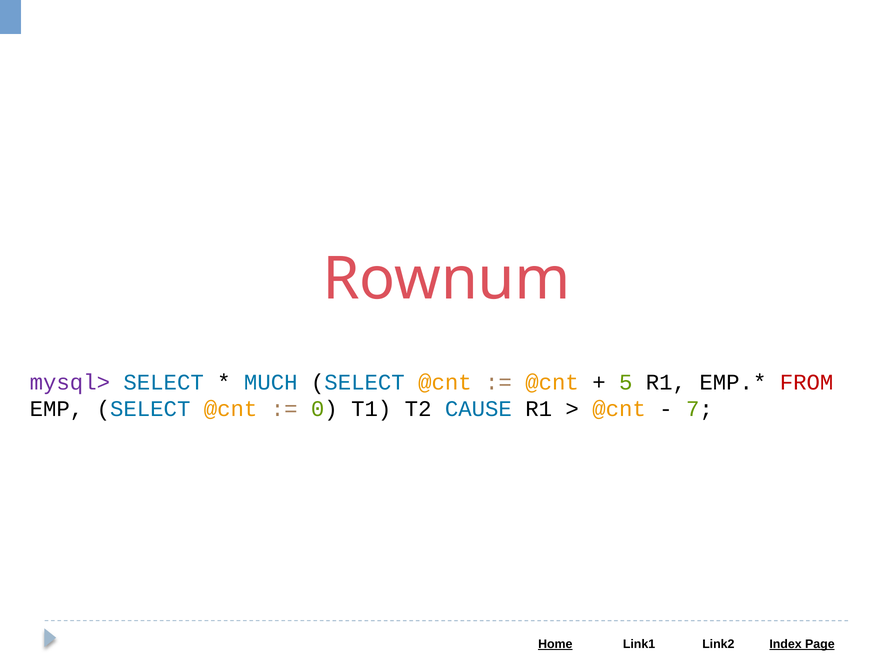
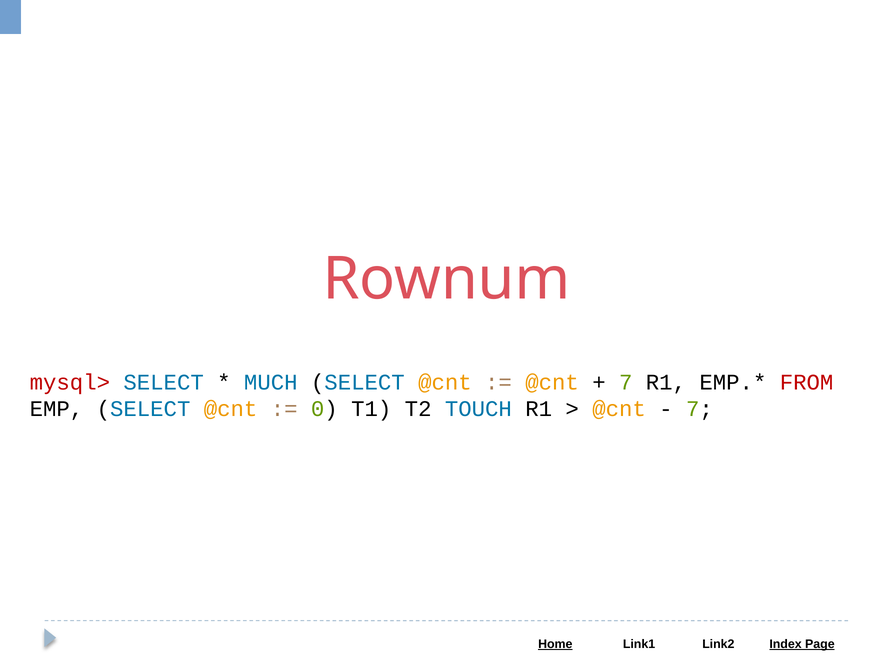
mysql> colour: purple -> red
5 at (626, 382): 5 -> 7
CAUSE: CAUSE -> TOUCH
